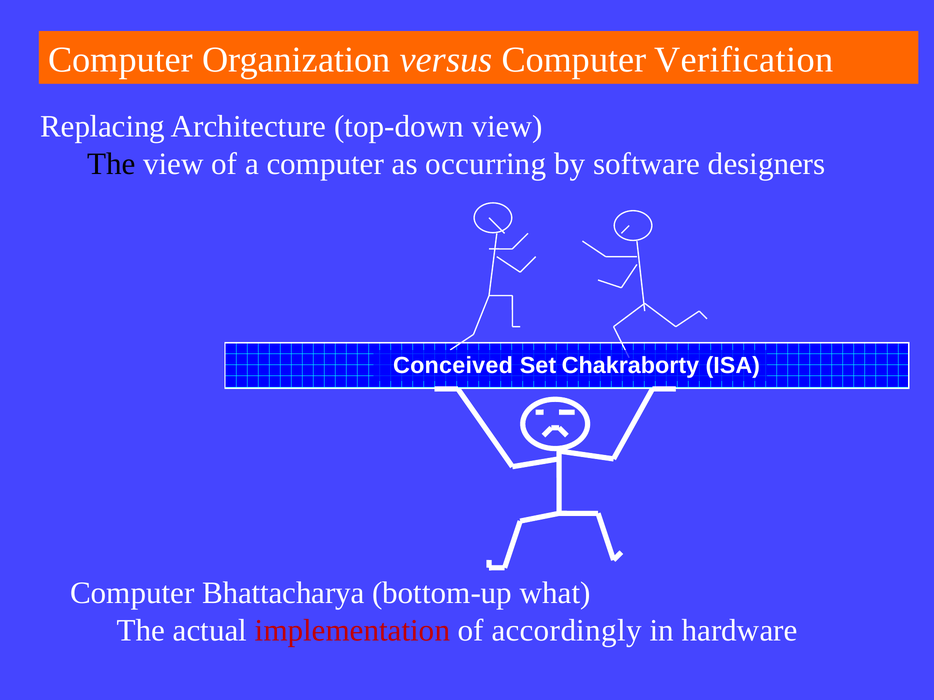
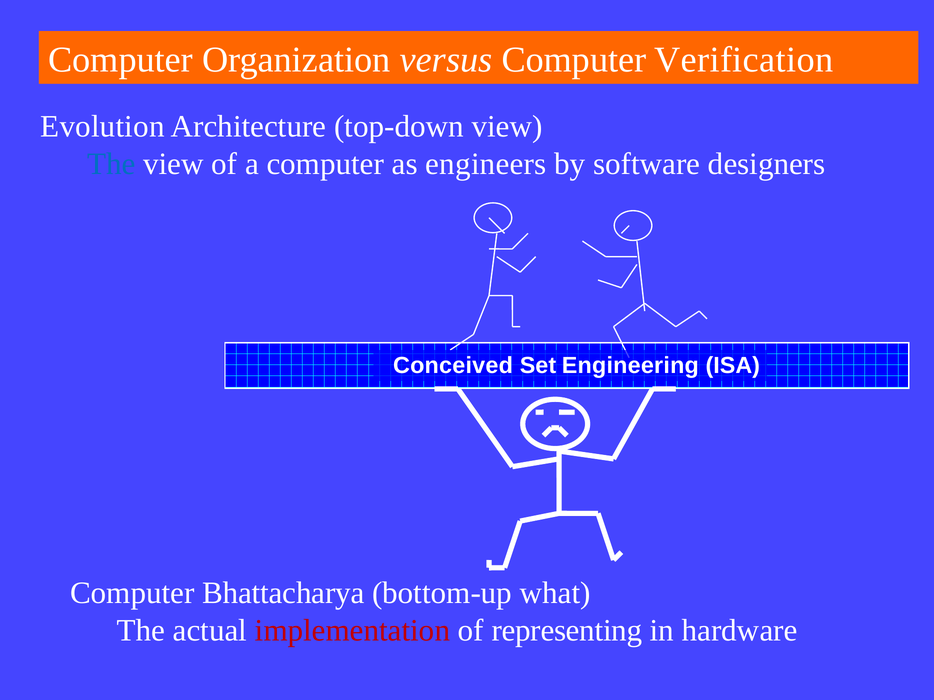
Replacing: Replacing -> Evolution
The at (111, 164) colour: black -> blue
occurring: occurring -> engineers
Chakraborty: Chakraborty -> Engineering
accordingly: accordingly -> representing
